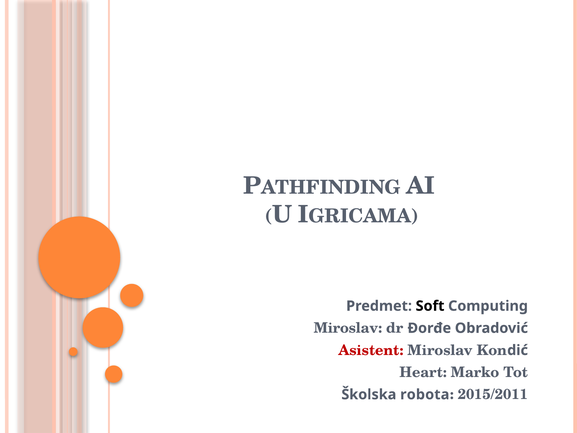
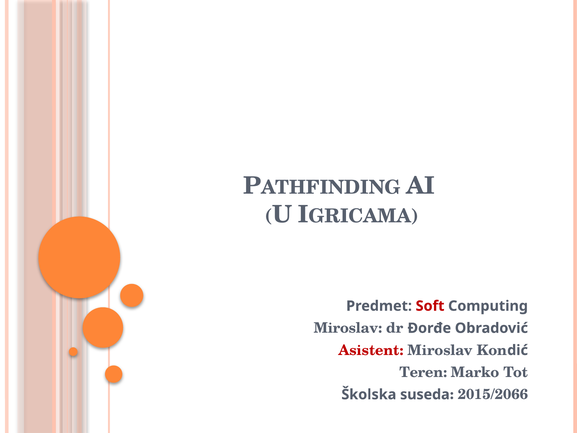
Soft colour: black -> red
Heart: Heart -> Teren
robota: robota -> suseda
2015/2011: 2015/2011 -> 2015/2066
